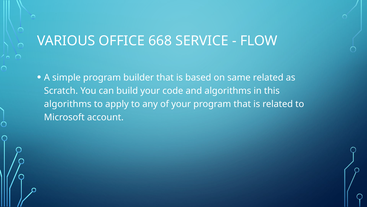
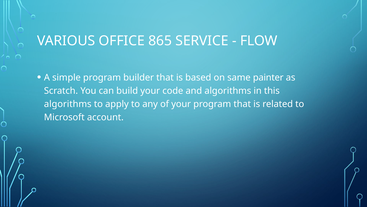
668: 668 -> 865
same related: related -> painter
